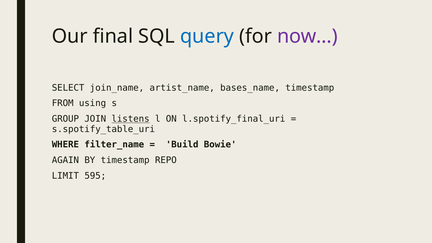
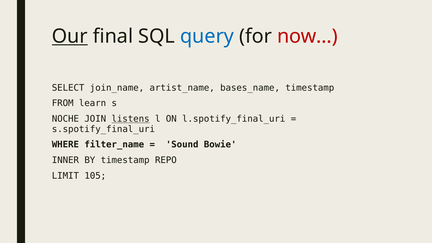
Our underline: none -> present
now… colour: purple -> red
using: using -> learn
GROUP: GROUP -> NOCHE
s.spotify_table_uri: s.spotify_table_uri -> s.spotify_final_uri
Build: Build -> Sound
AGAIN: AGAIN -> INNER
595: 595 -> 105
